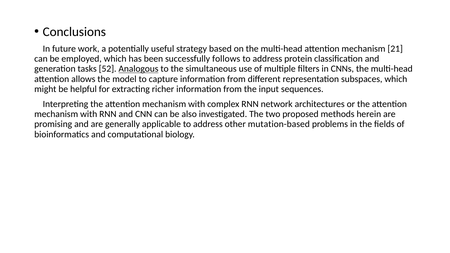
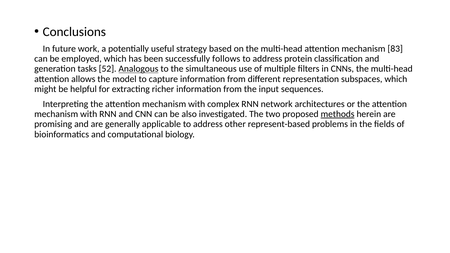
21: 21 -> 83
methods underline: none -> present
mutation-based: mutation-based -> represent-based
